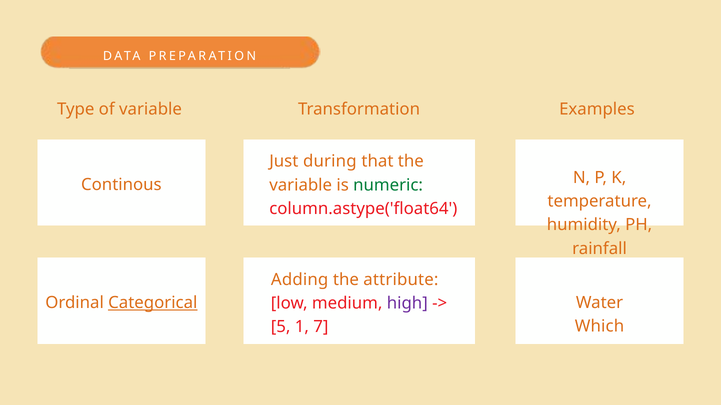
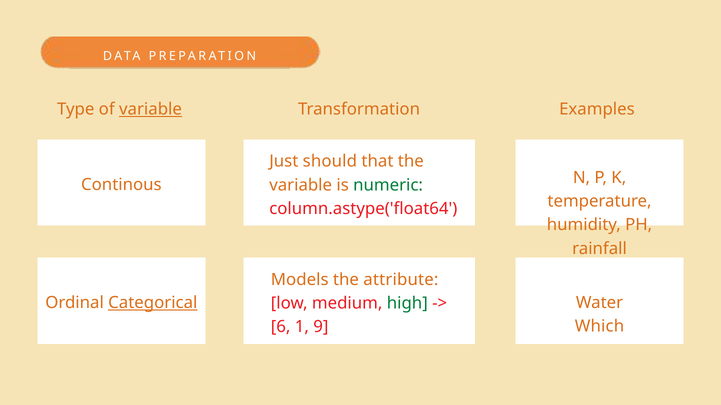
variable at (151, 109) underline: none -> present
during: during -> should
Adding: Adding -> Models
high colour: purple -> green
5: 5 -> 6
7: 7 -> 9
